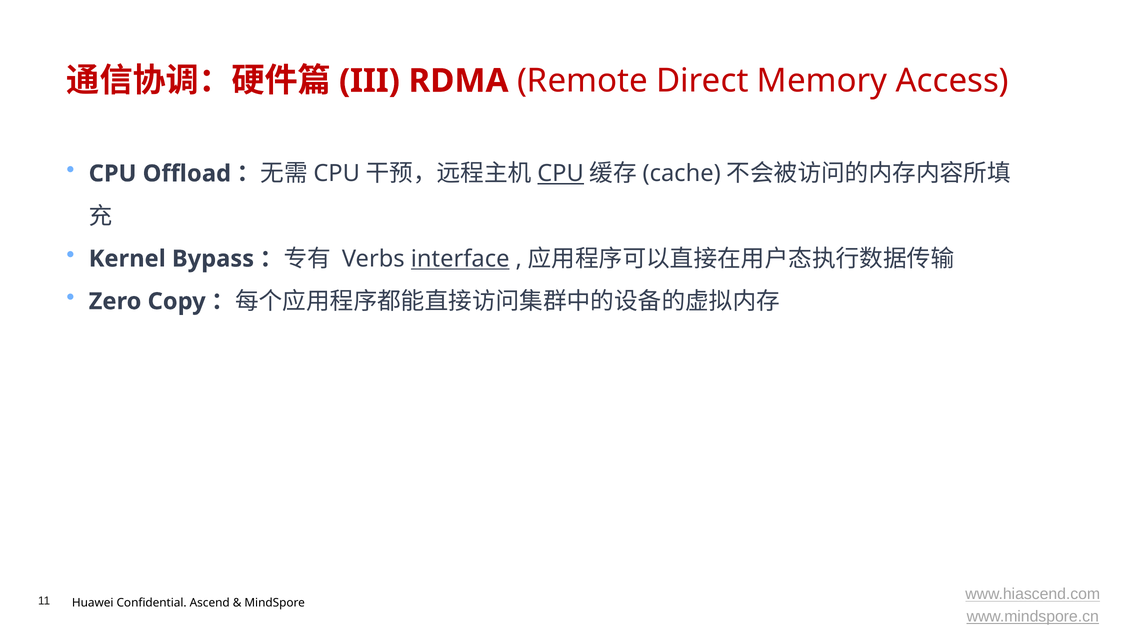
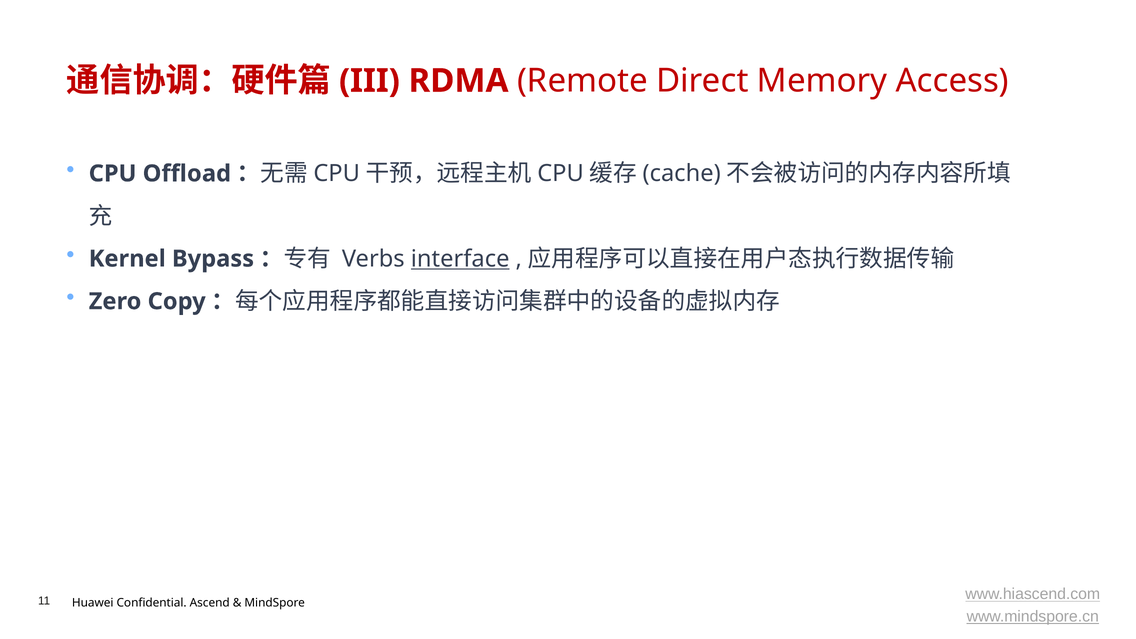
CPU at (561, 174) underline: present -> none
